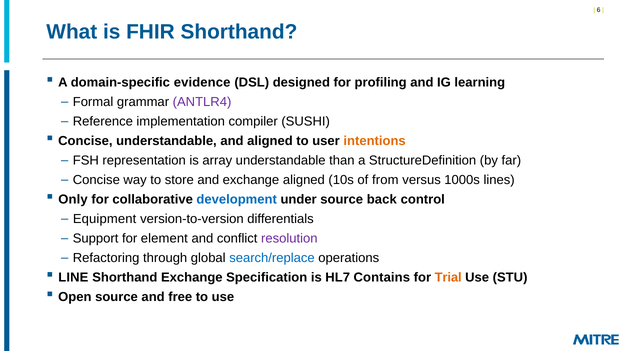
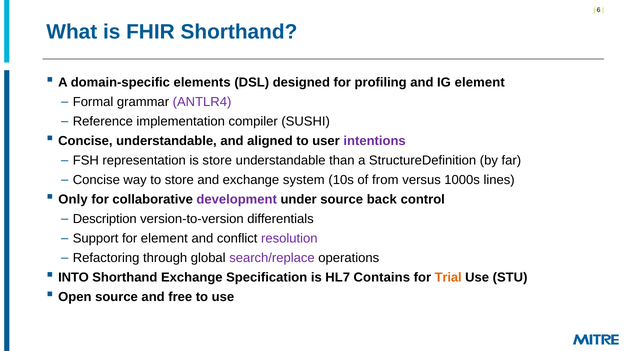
evidence: evidence -> elements
IG learning: learning -> element
intentions colour: orange -> purple
is array: array -> store
exchange aligned: aligned -> system
development colour: blue -> purple
Equipment: Equipment -> Description
search/replace colour: blue -> purple
LINE: LINE -> INTO
